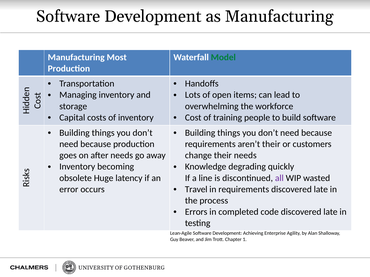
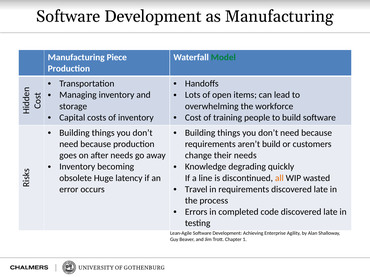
Most: Most -> Piece
aren’t their: their -> build
all colour: purple -> orange
